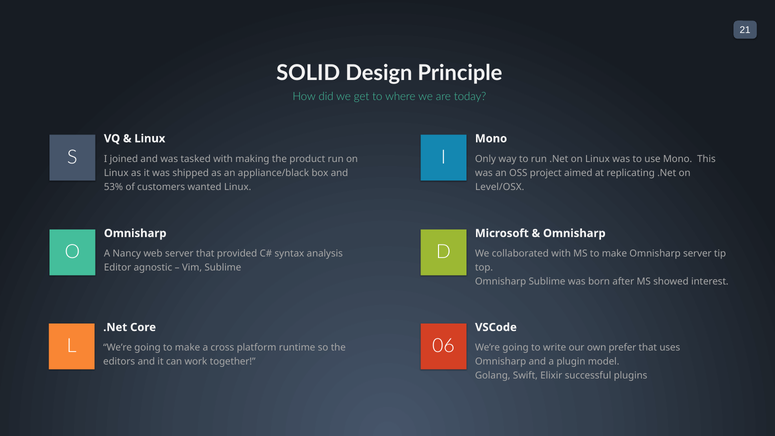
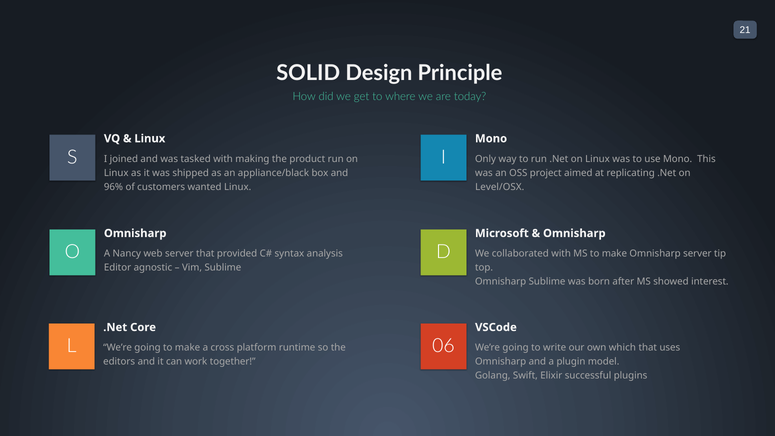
53%: 53% -> 96%
prefer: prefer -> which
